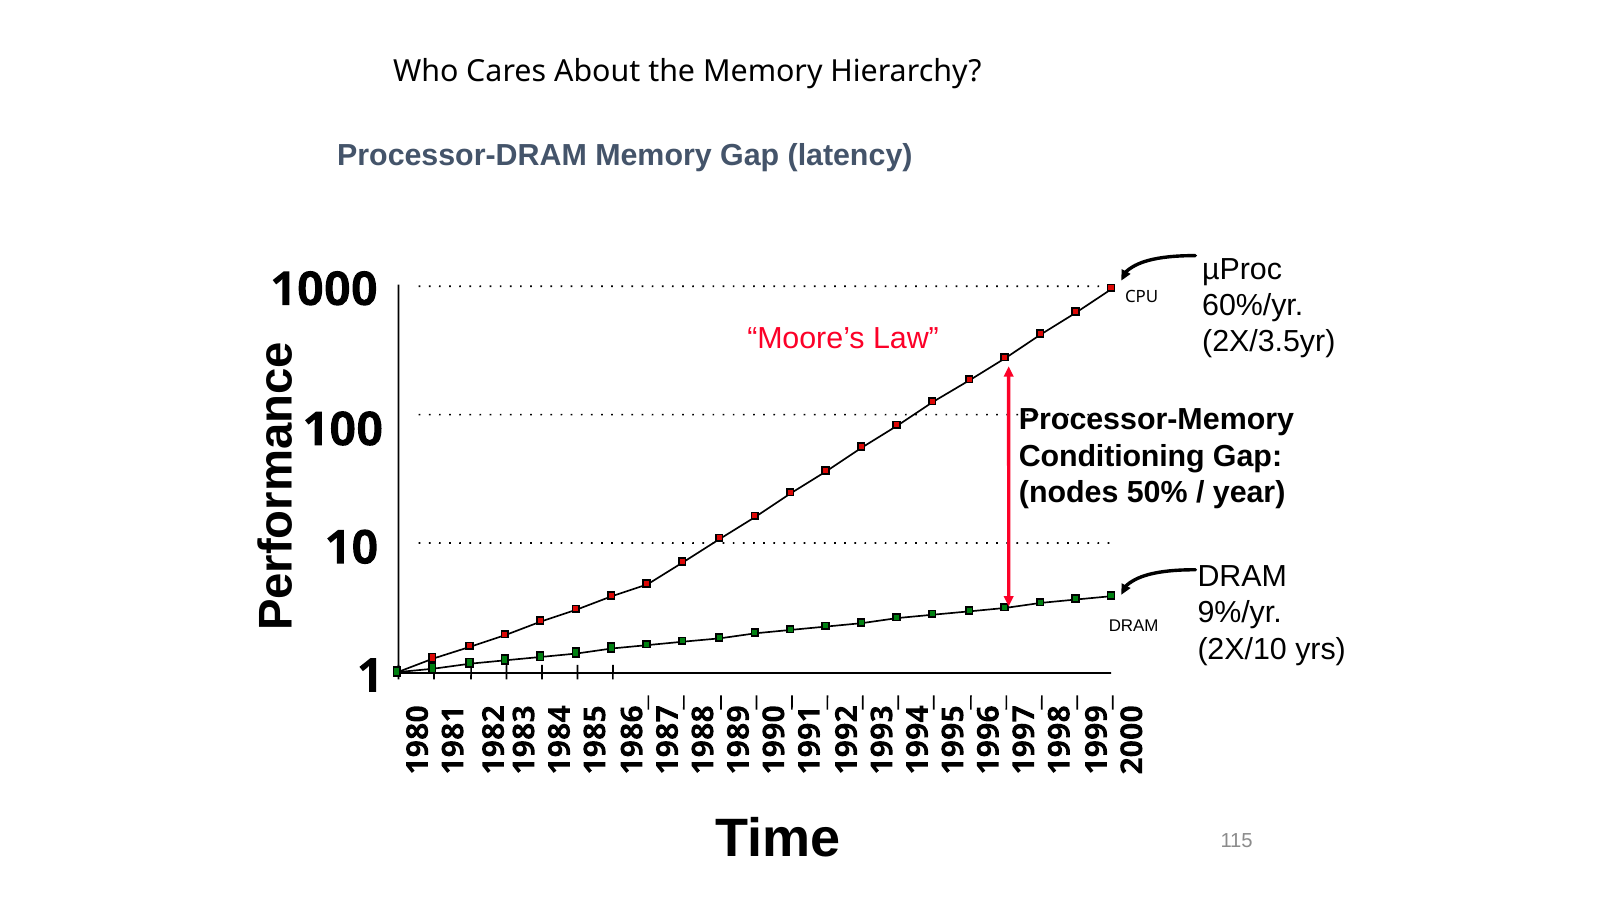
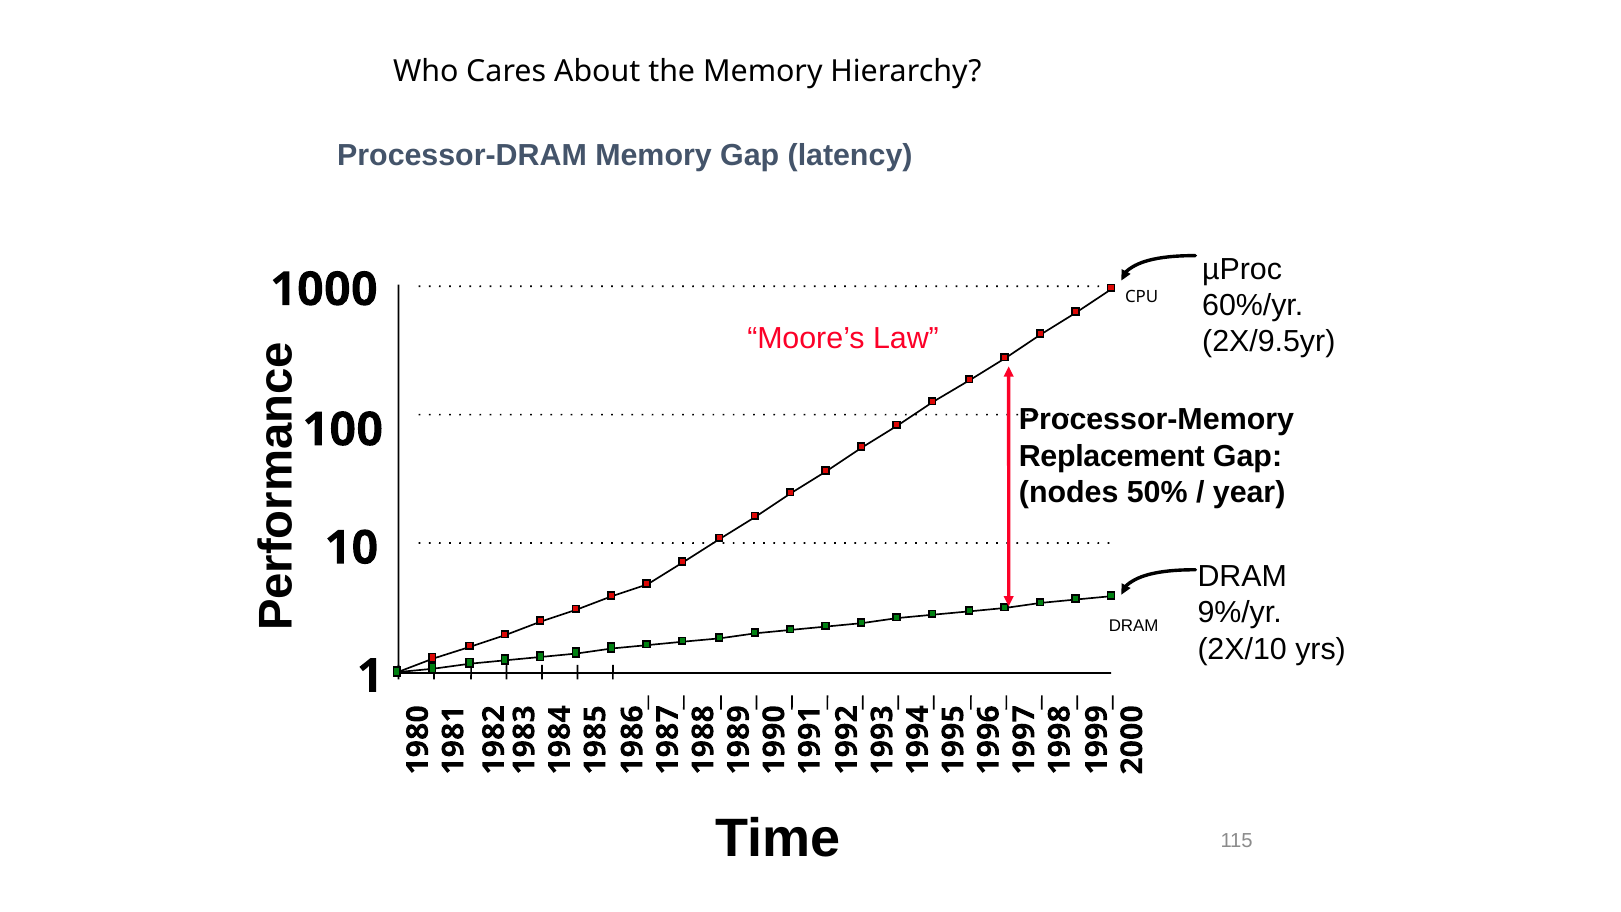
2X/3.5yr: 2X/3.5yr -> 2X/9.5yr
Conditioning: Conditioning -> Replacement
